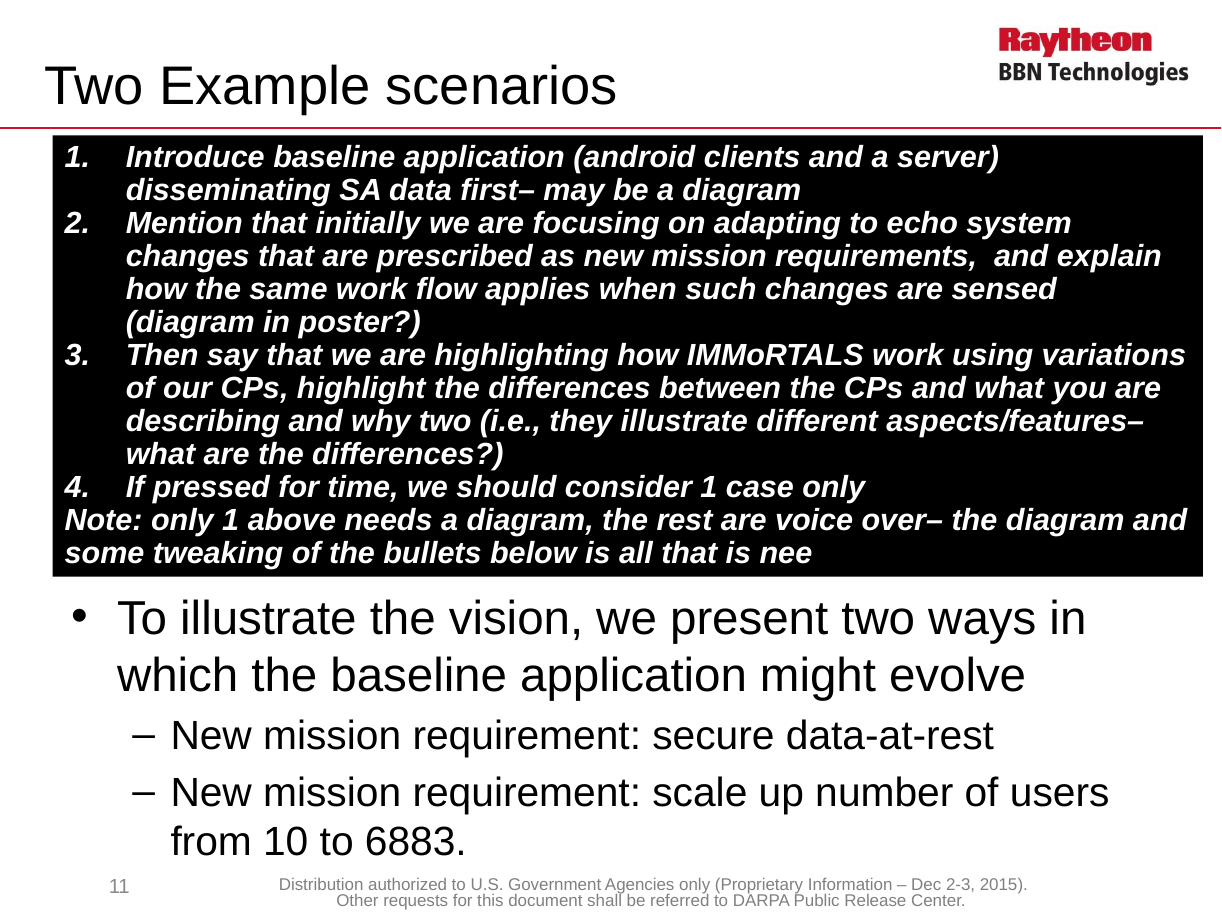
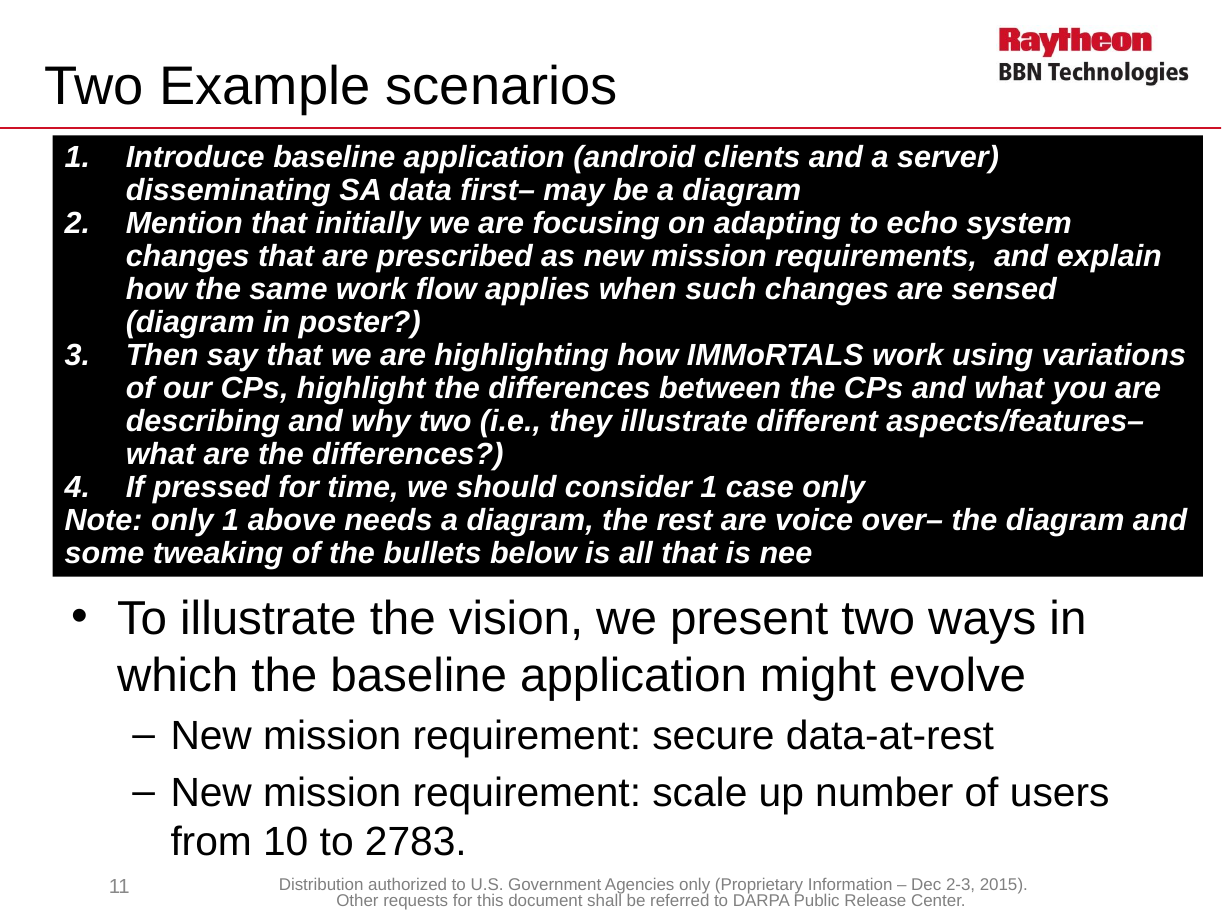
6883: 6883 -> 2783
